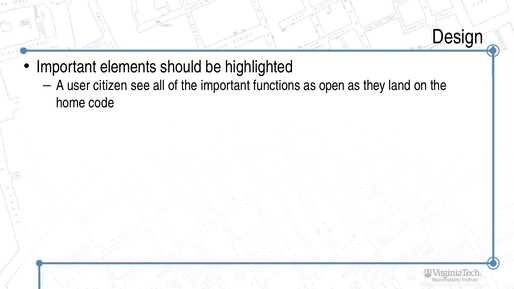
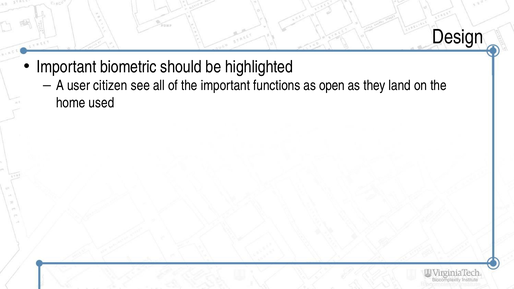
elements: elements -> biometric
code: code -> used
